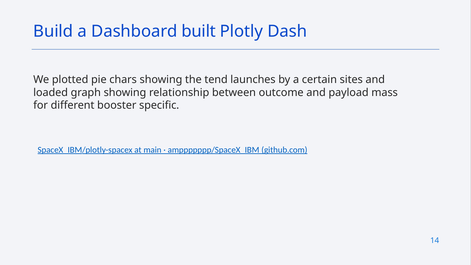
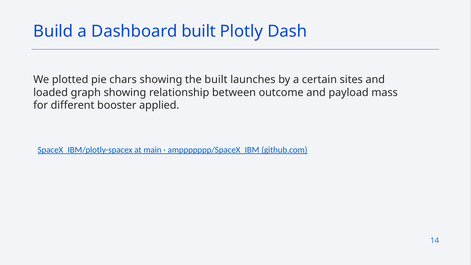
the tend: tend -> built
specific: specific -> applied
